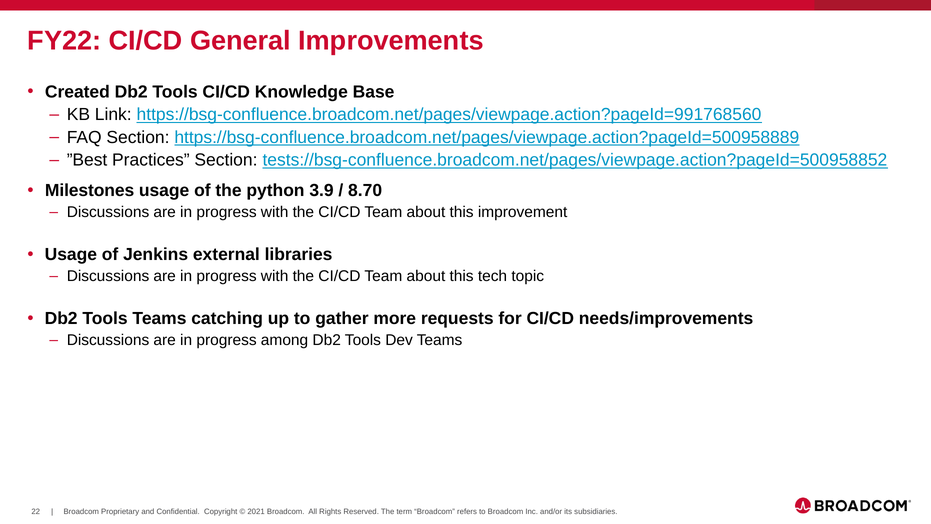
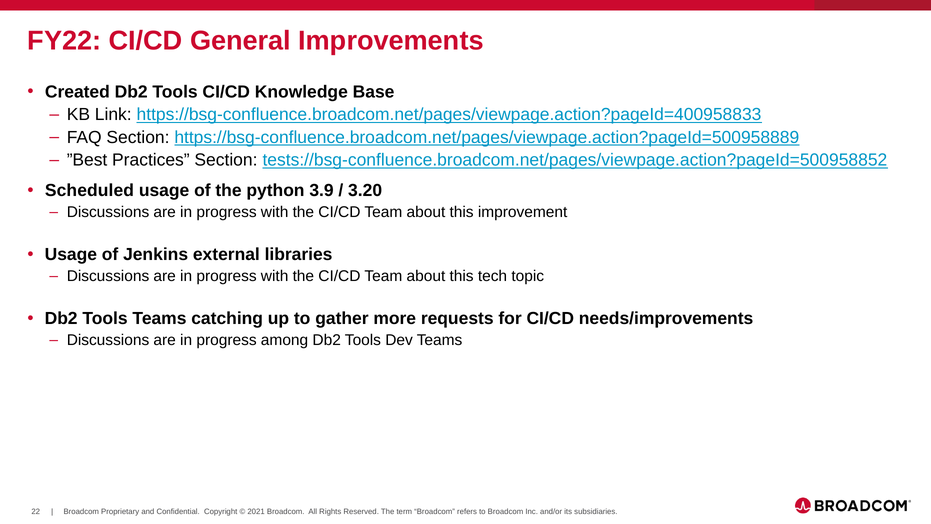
https://bsg-confluence.broadcom.net/pages/viewpage.action?pageId=991768560: https://bsg-confluence.broadcom.net/pages/viewpage.action?pageId=991768560 -> https://bsg-confluence.broadcom.net/pages/viewpage.action?pageId=400958833
Milestones: Milestones -> Scheduled
8.70: 8.70 -> 3.20
